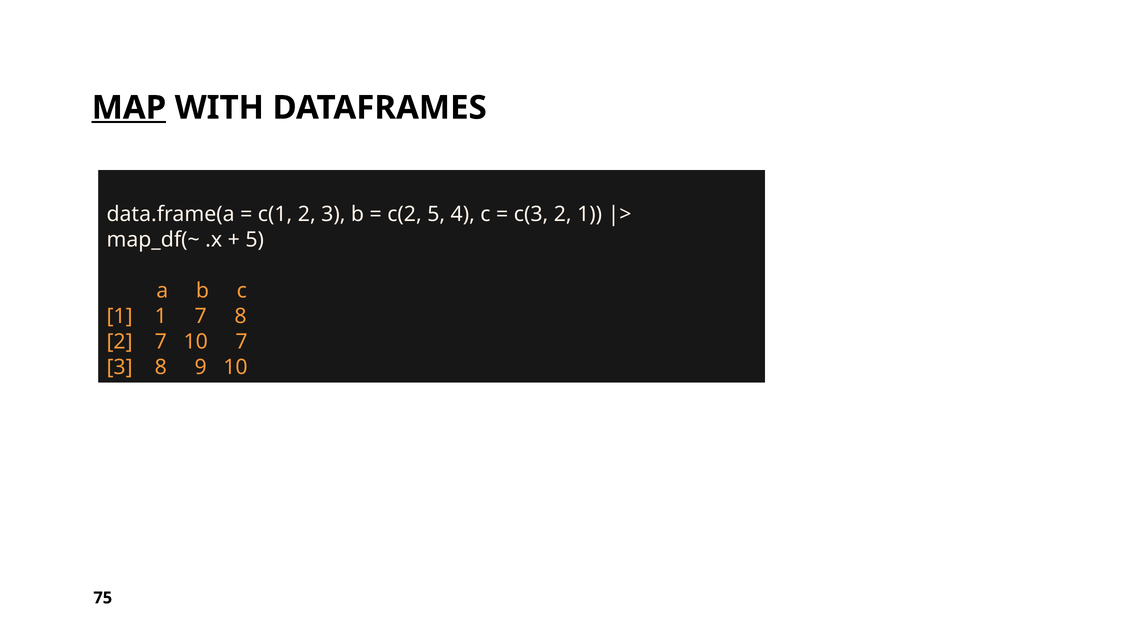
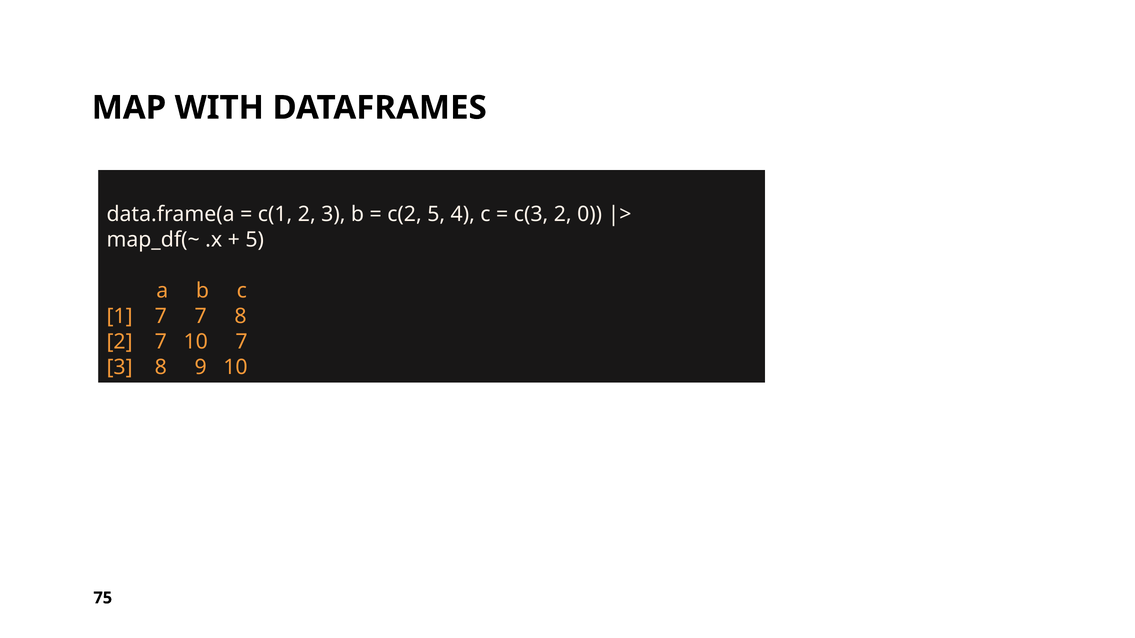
MAP underline: present -> none
2 1: 1 -> 0
1 1: 1 -> 7
